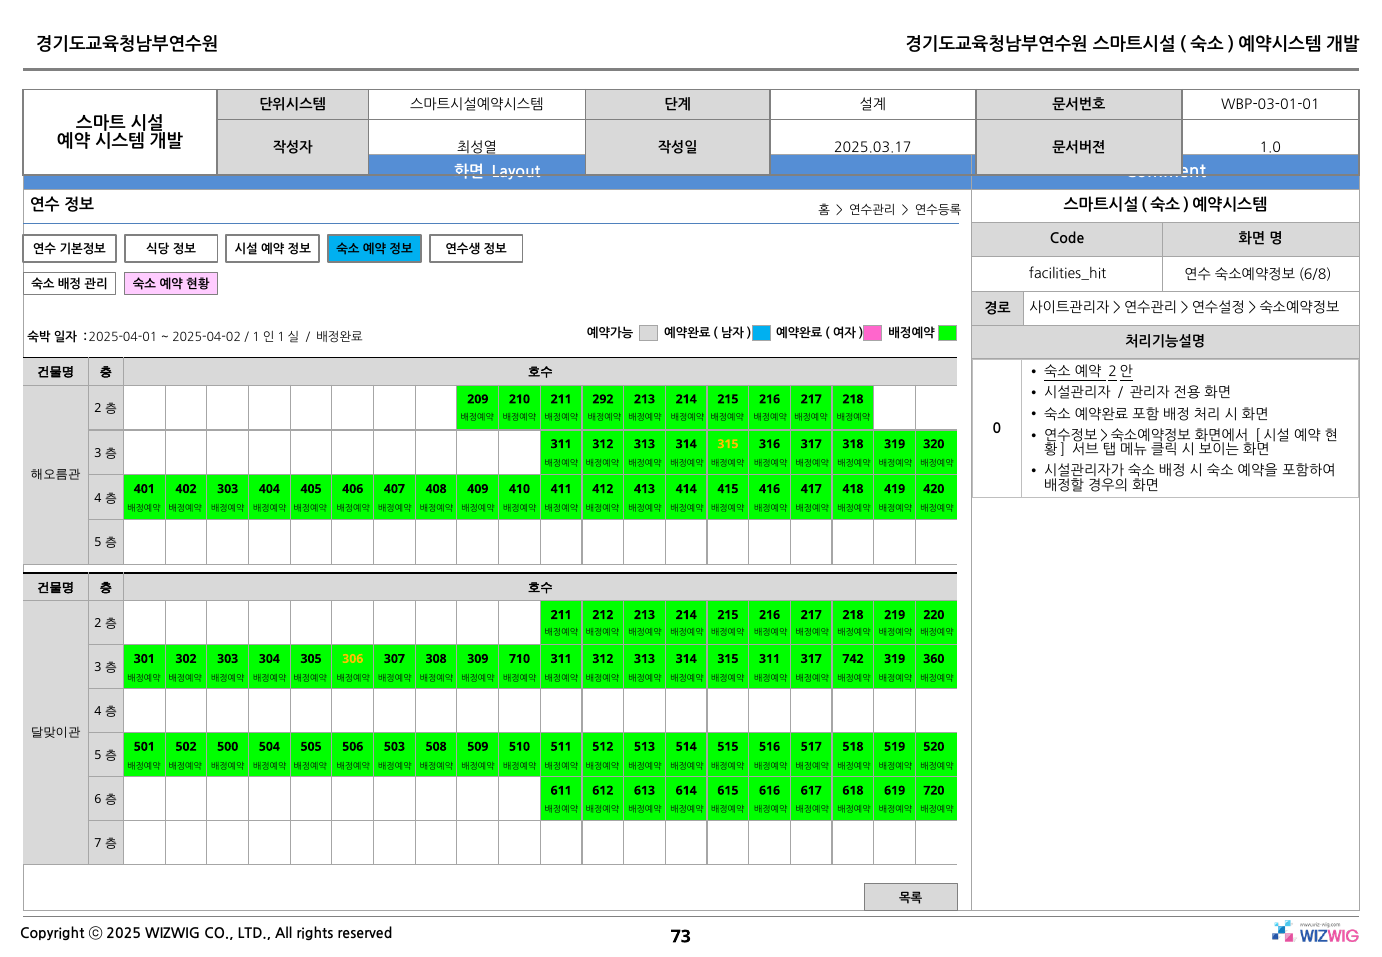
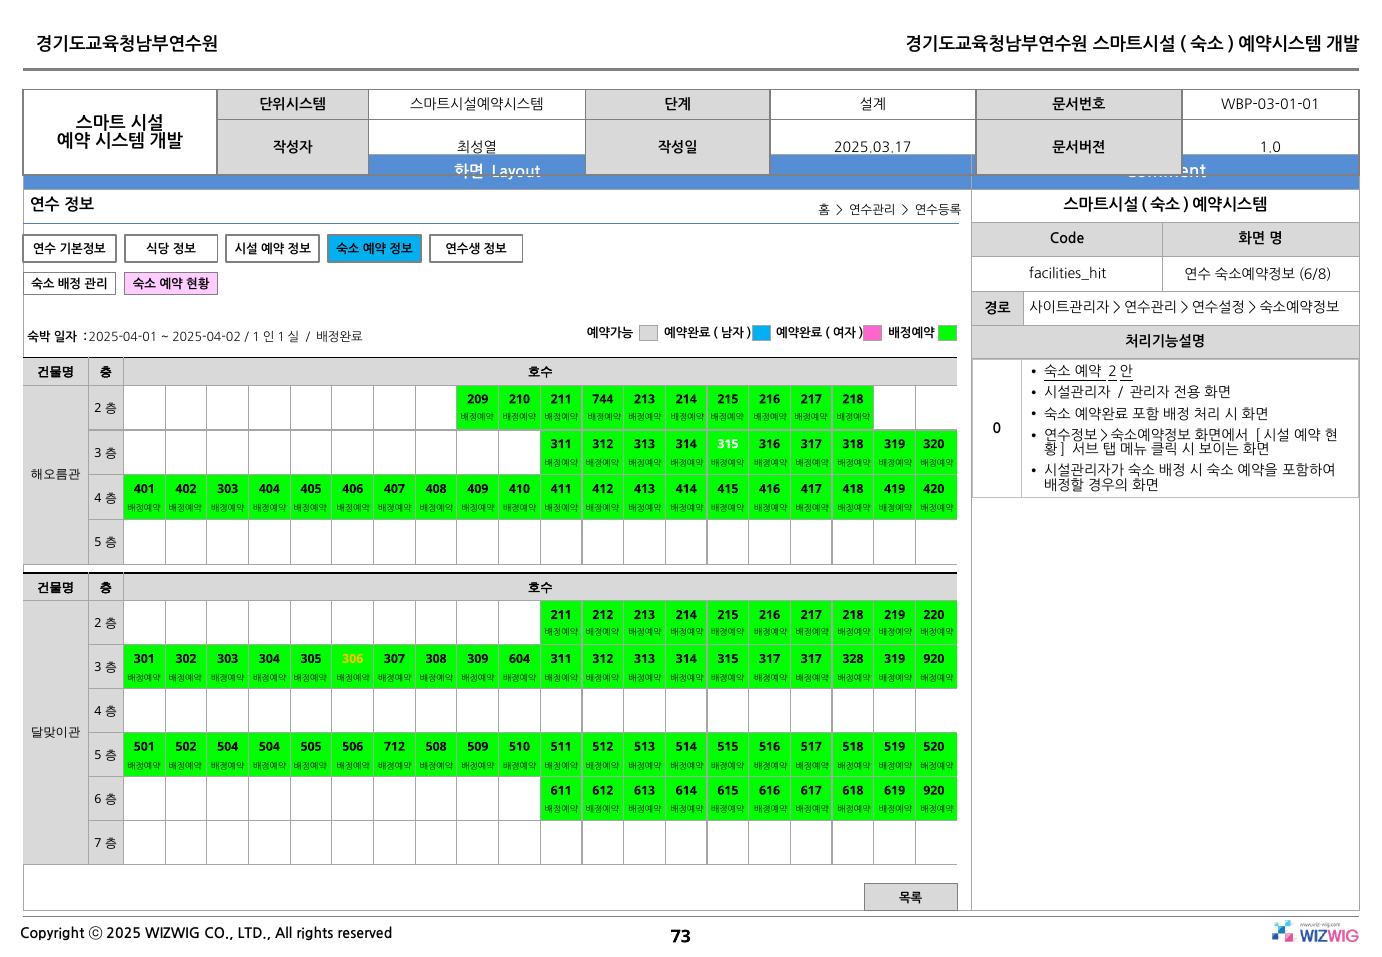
292: 292 -> 744
315 at (728, 444) colour: yellow -> white
710: 710 -> 604
315 311: 311 -> 317
742: 742 -> 328
319 360: 360 -> 920
502 500: 500 -> 504
503: 503 -> 712
619 720: 720 -> 920
